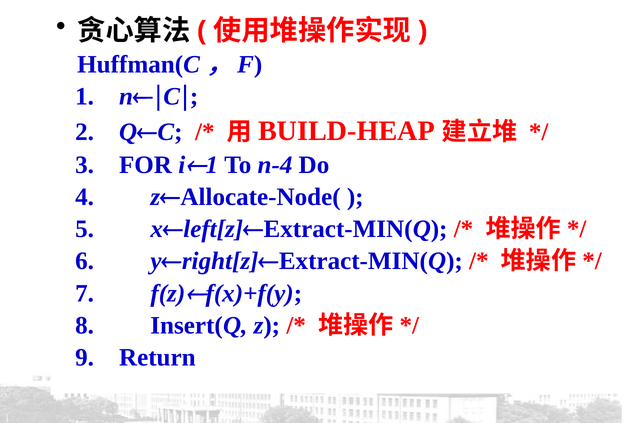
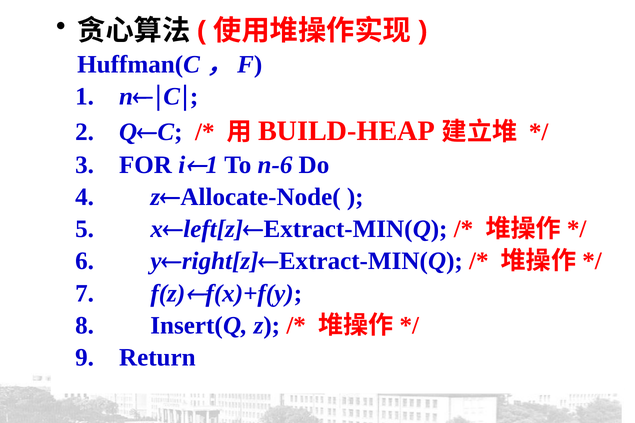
n-4: n-4 -> n-6
